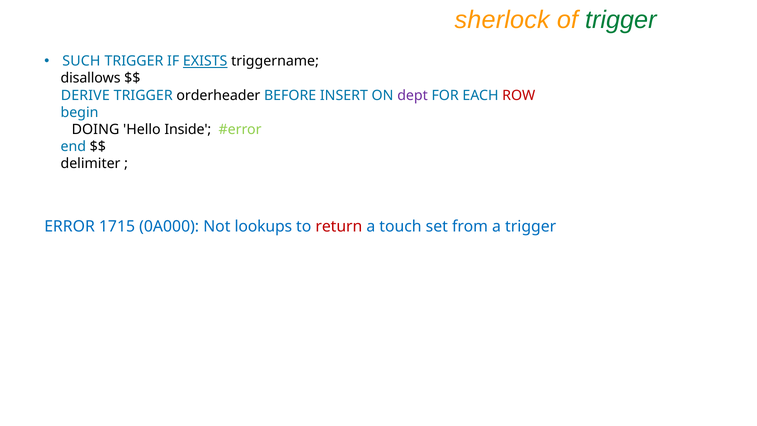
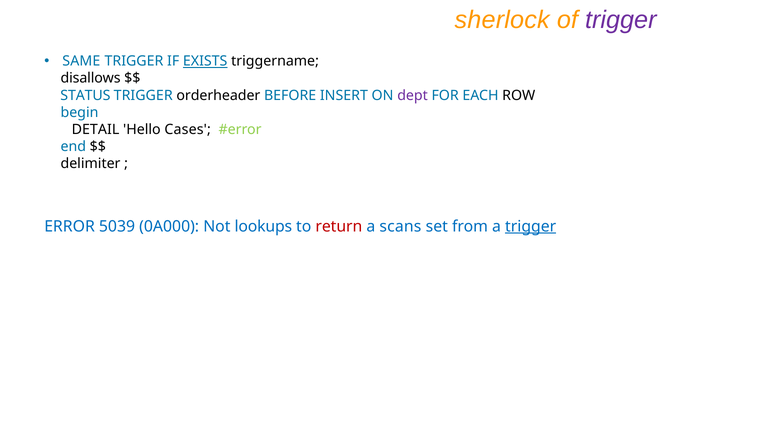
trigger at (621, 20) colour: green -> purple
SUCH: SUCH -> SAME
DERIVE: DERIVE -> STATUS
ROW colour: red -> black
DOING: DOING -> DETAIL
Inside: Inside -> Cases
1715: 1715 -> 5039
touch: touch -> scans
trigger at (531, 226) underline: none -> present
